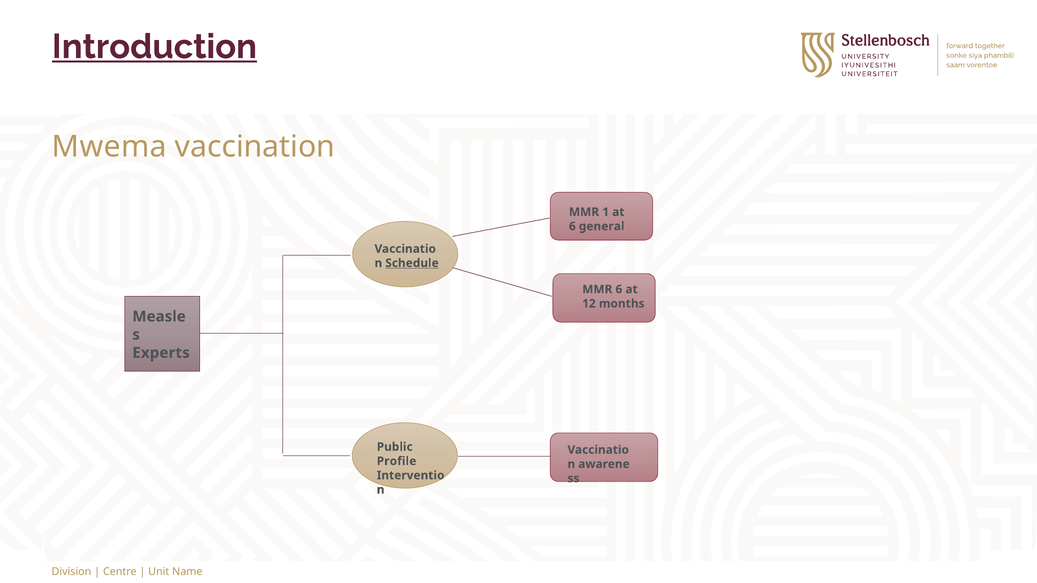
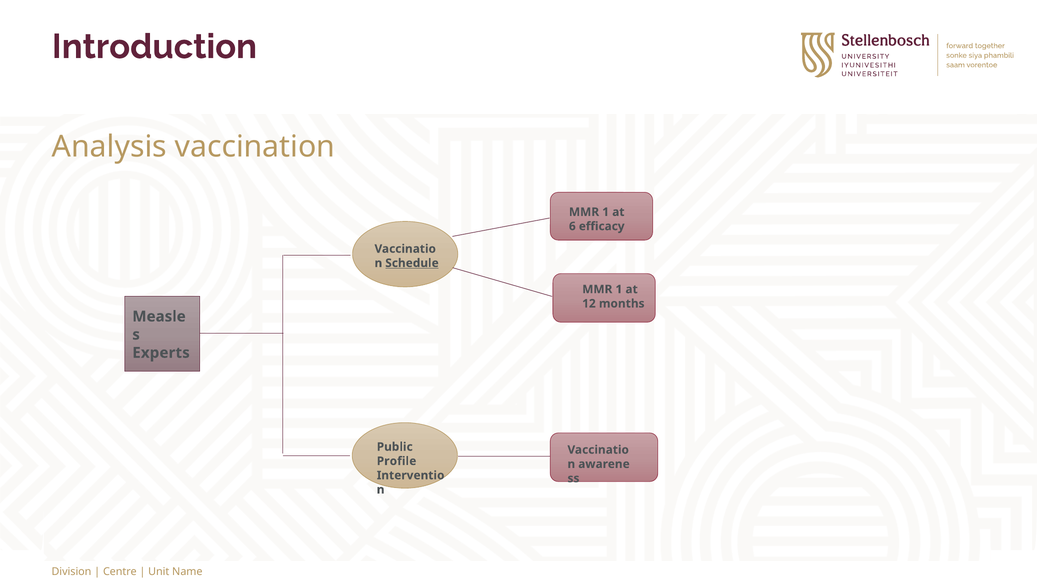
Introduction underline: present -> none
Mwema: Mwema -> Analysis
general: general -> efficacy
6 at (619, 289): 6 -> 1
